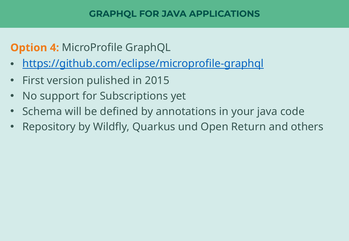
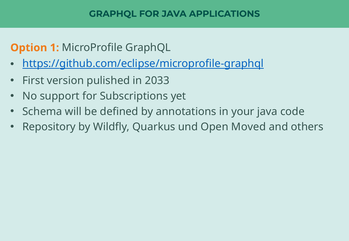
4: 4 -> 1
2015: 2015 -> 2033
Return: Return -> Moved
